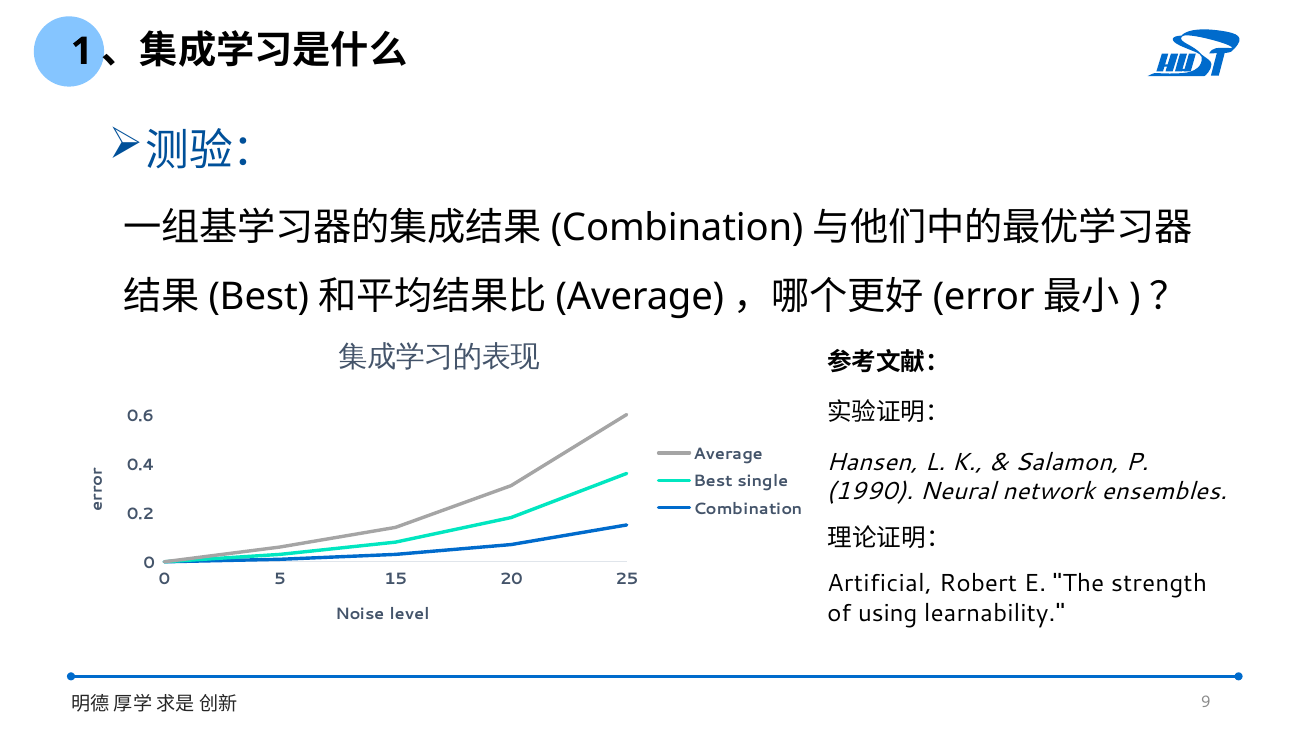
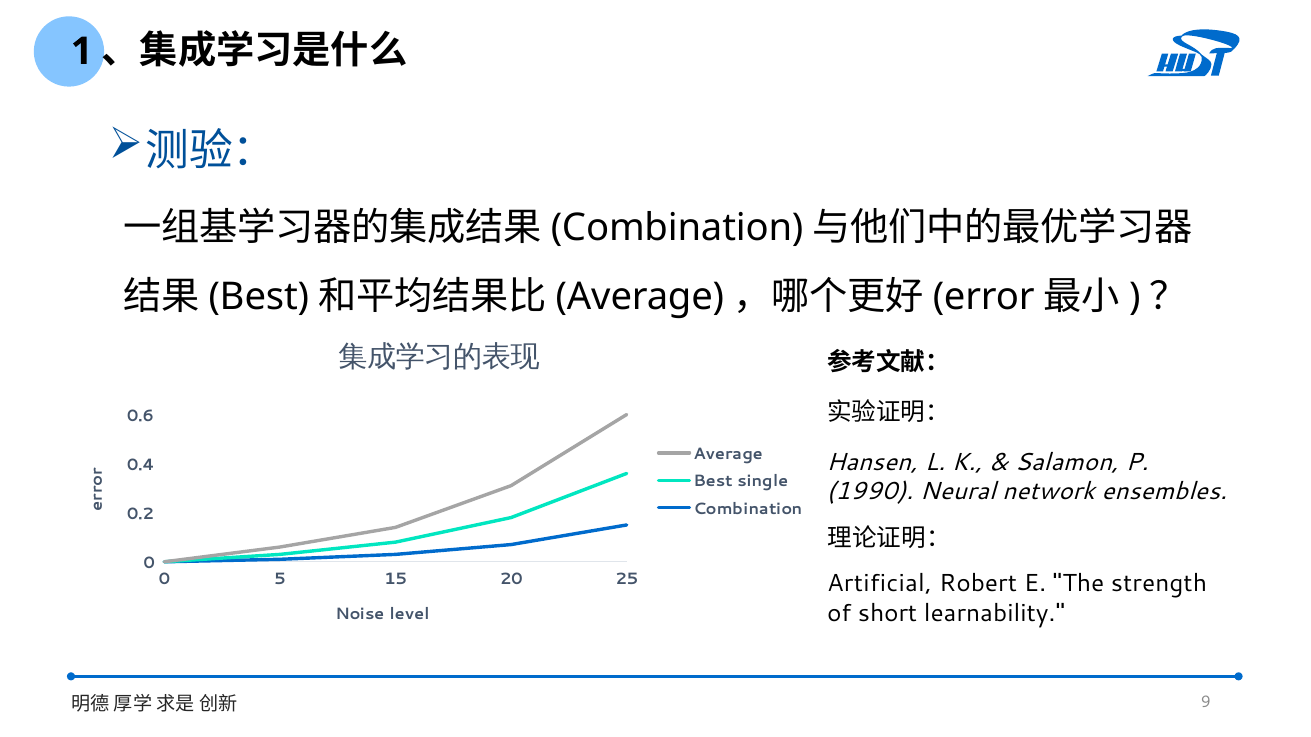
using: using -> short
